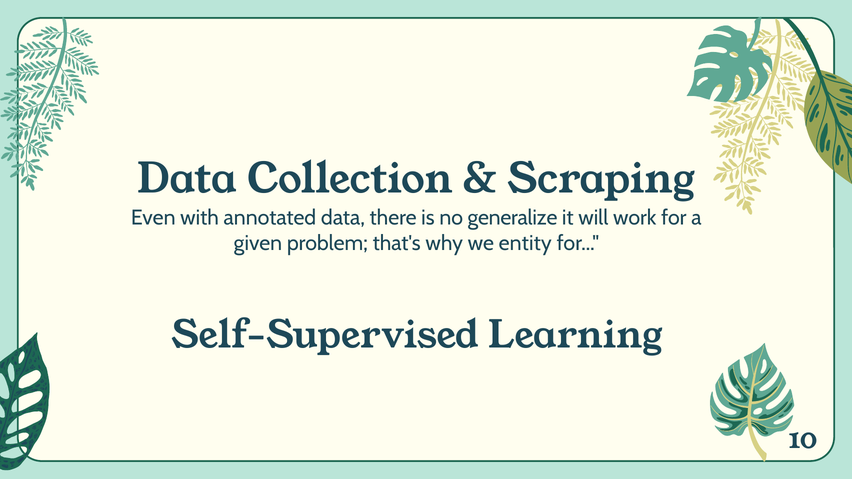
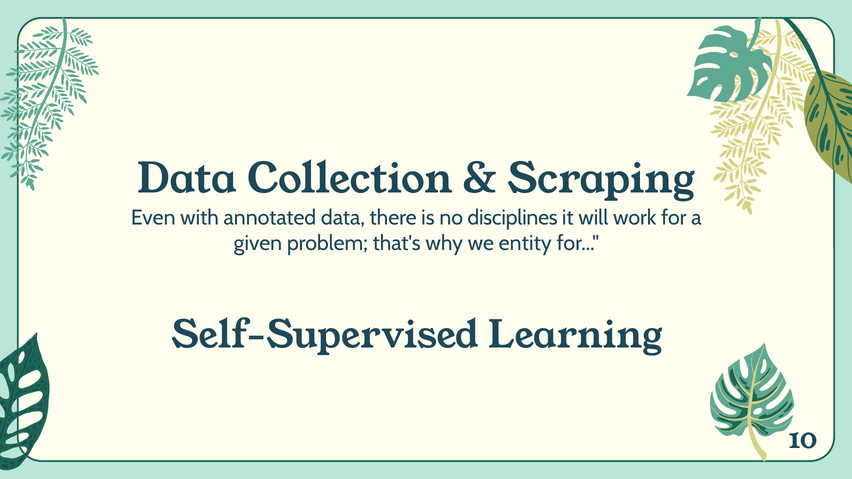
generalize: generalize -> disciplines
